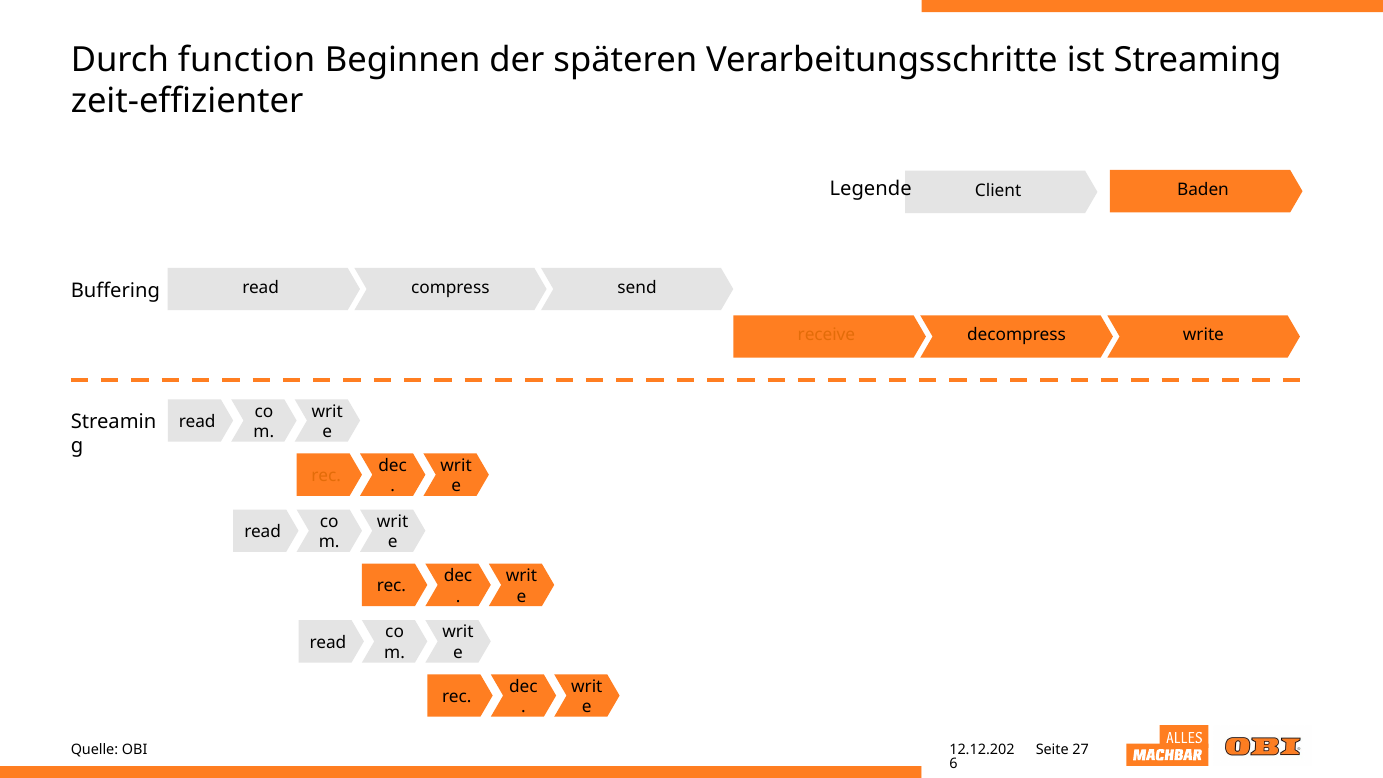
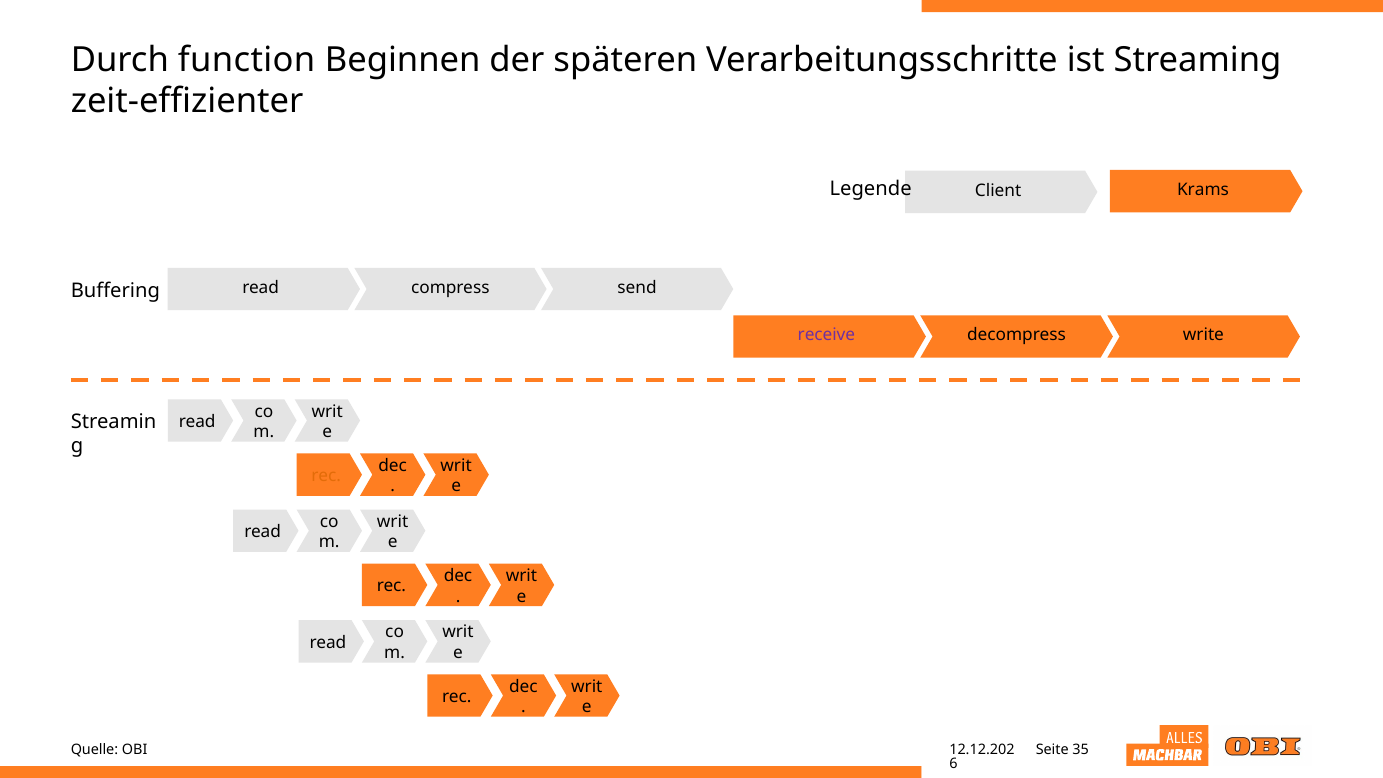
Baden: Baden -> Krams
receive colour: orange -> purple
27: 27 -> 35
